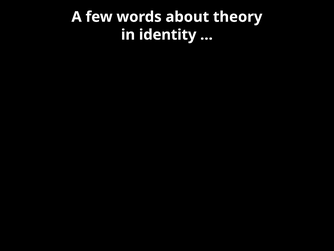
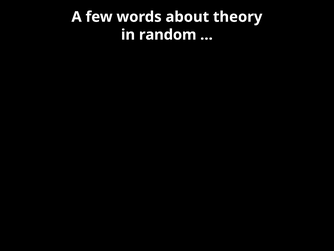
identity: identity -> random
